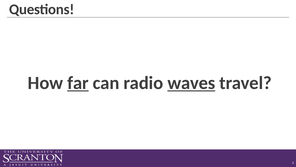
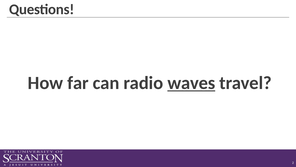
far underline: present -> none
